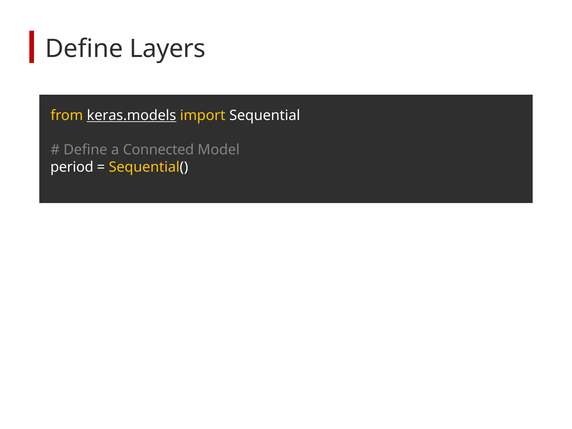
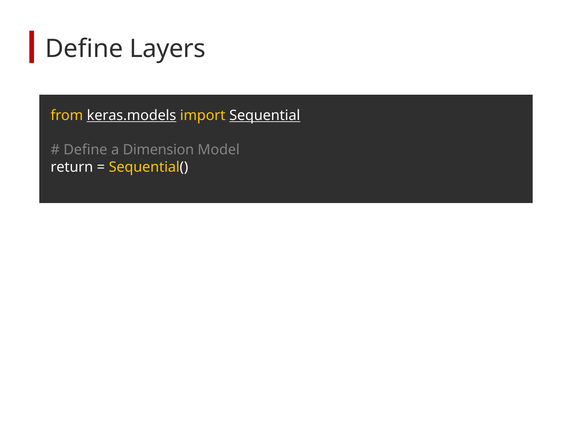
Sequential underline: none -> present
Connected: Connected -> Dimension
period: period -> return
